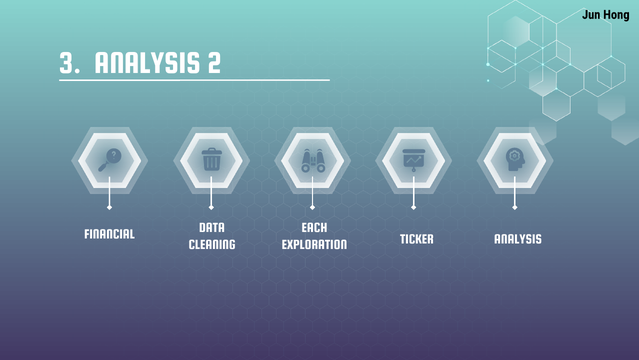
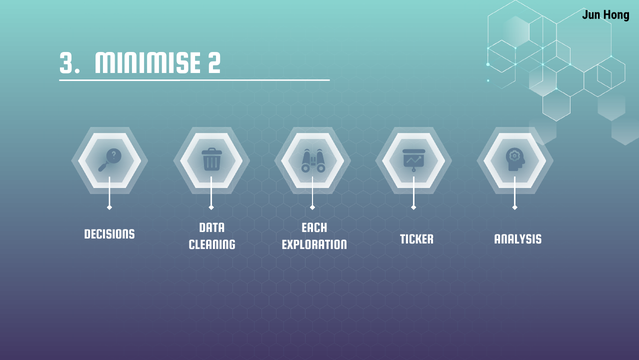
3 ANALYSIS: ANALYSIS -> MINIMISE
FINANCIAL: FINANCIAL -> DECISIONS
